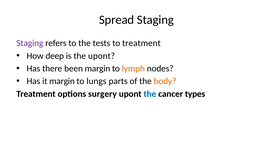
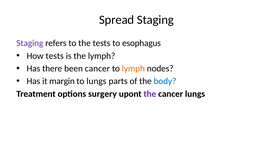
to treatment: treatment -> esophagus
How deep: deep -> tests
the upont: upont -> lymph
been margin: margin -> cancer
body colour: orange -> blue
the at (150, 94) colour: blue -> purple
cancer types: types -> lungs
